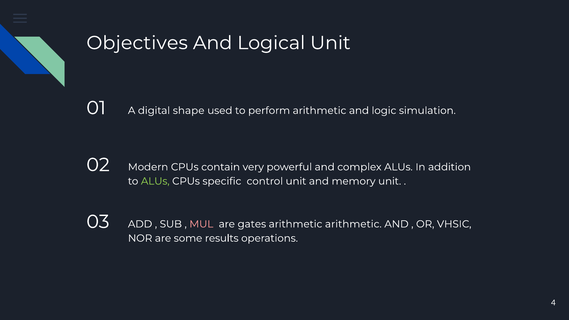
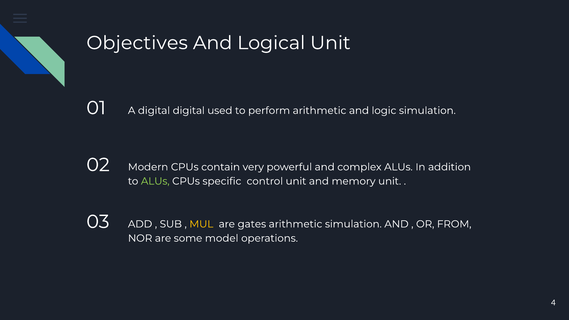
digital shape: shape -> digital
MUL colour: pink -> yellow
arithmetic arithmetic: arithmetic -> simulation
VHSIC: VHSIC -> FROM
results: results -> model
